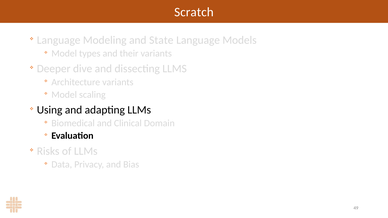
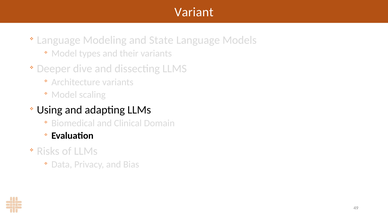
Scratch: Scratch -> Variant
